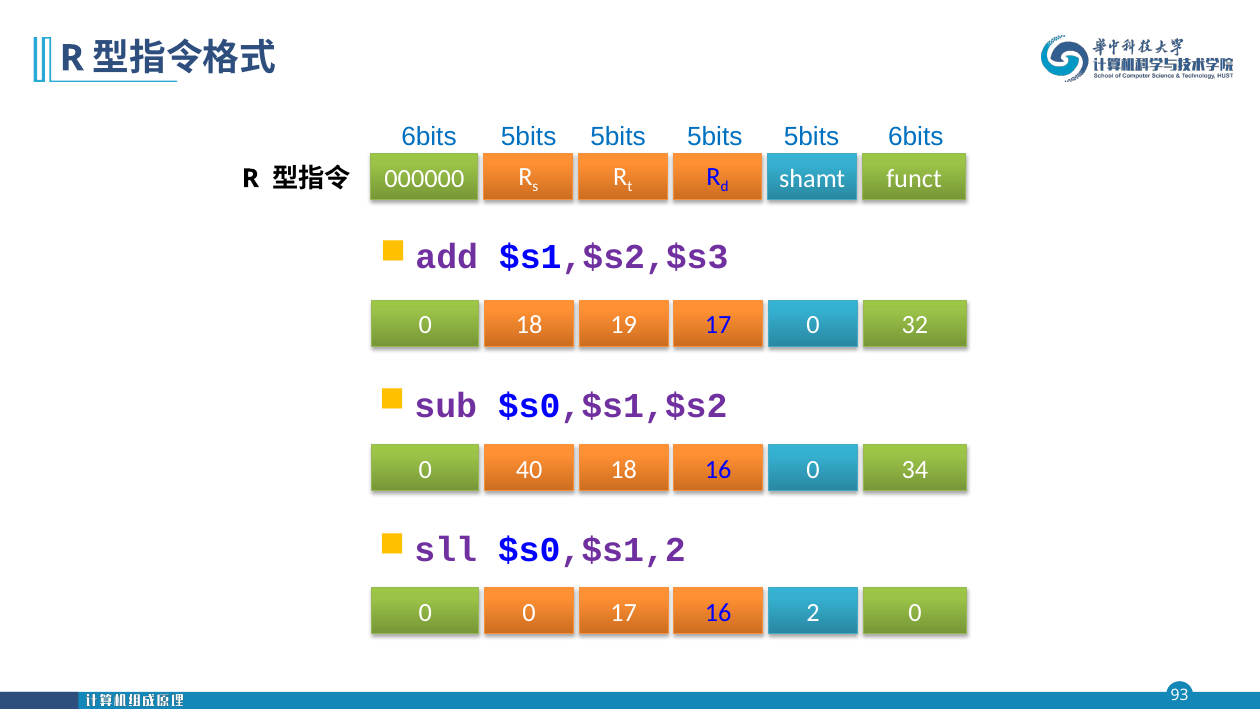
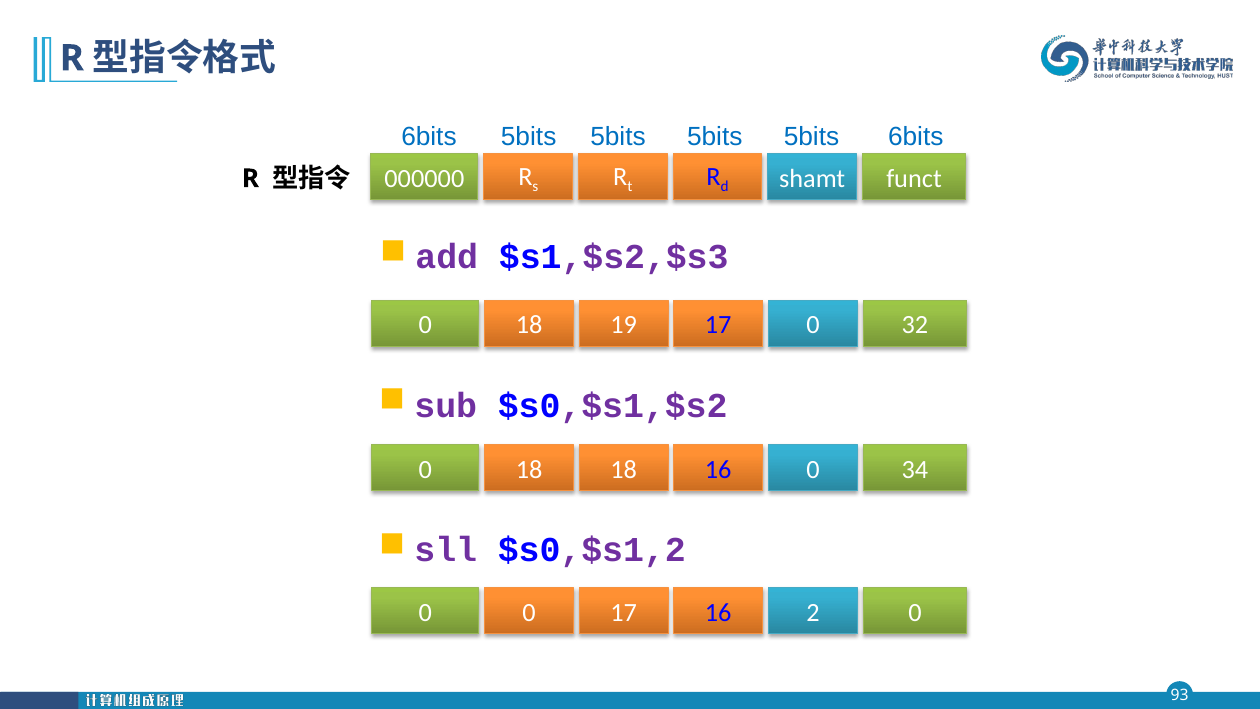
40 at (529, 470): 40 -> 18
